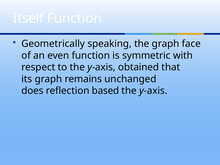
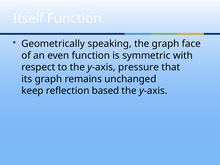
obtained: obtained -> pressure
does: does -> keep
